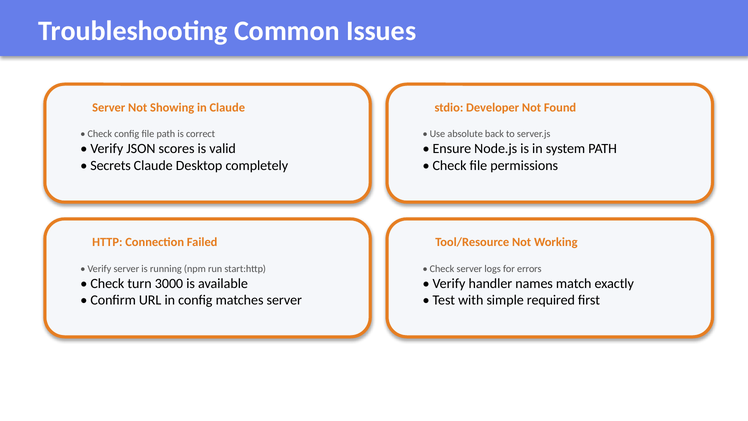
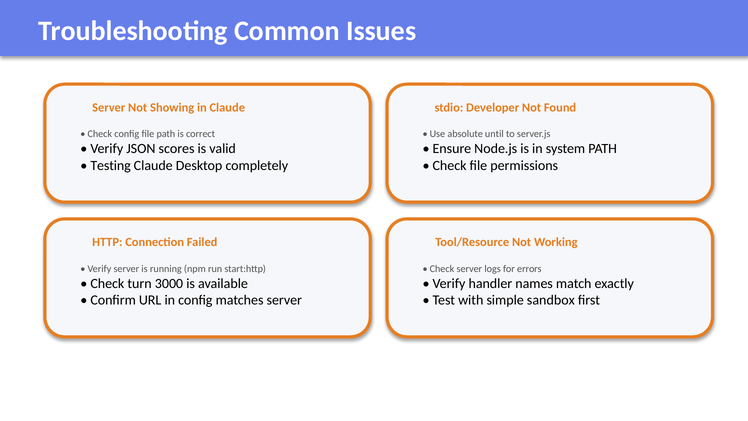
back: back -> until
Secrets: Secrets -> Testing
required: required -> sandbox
